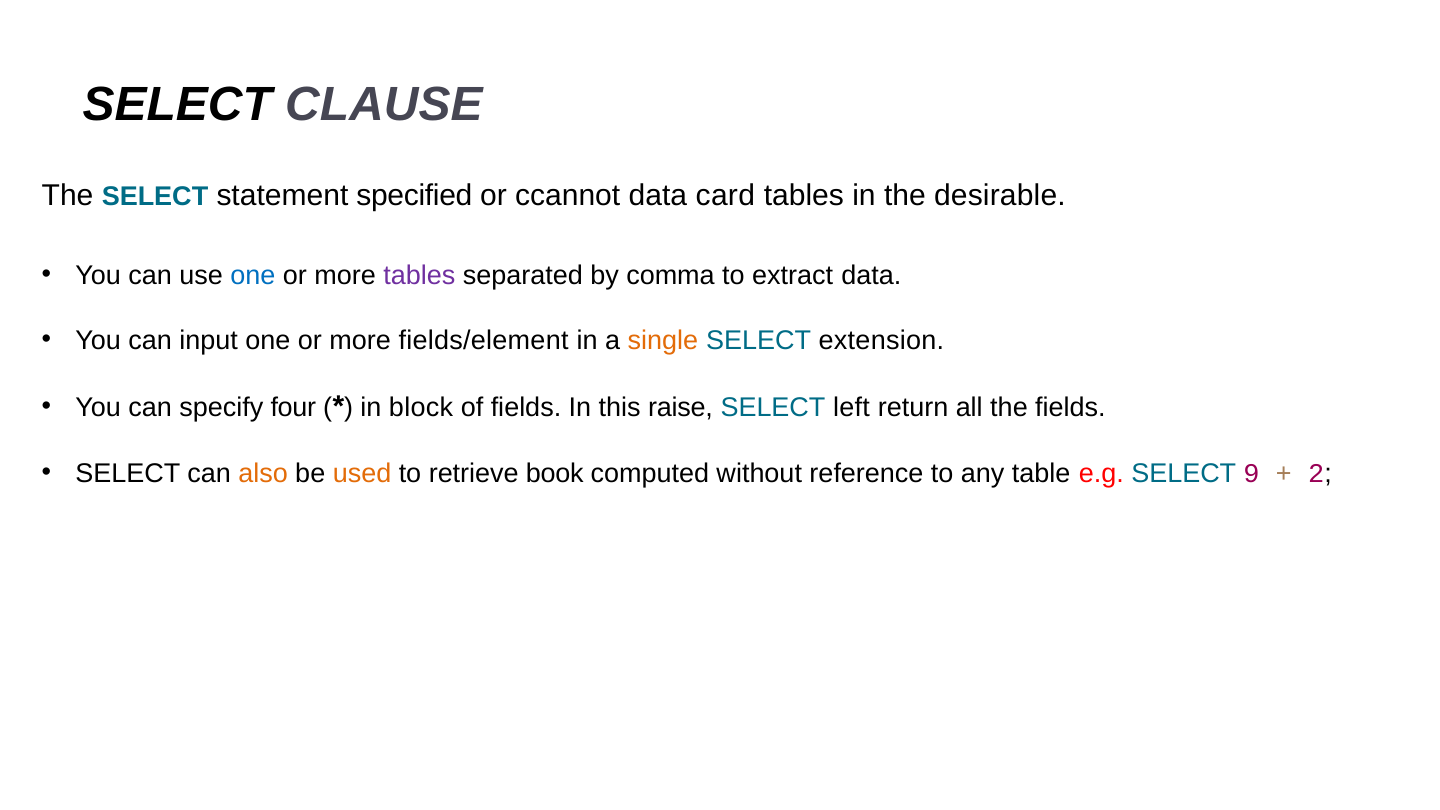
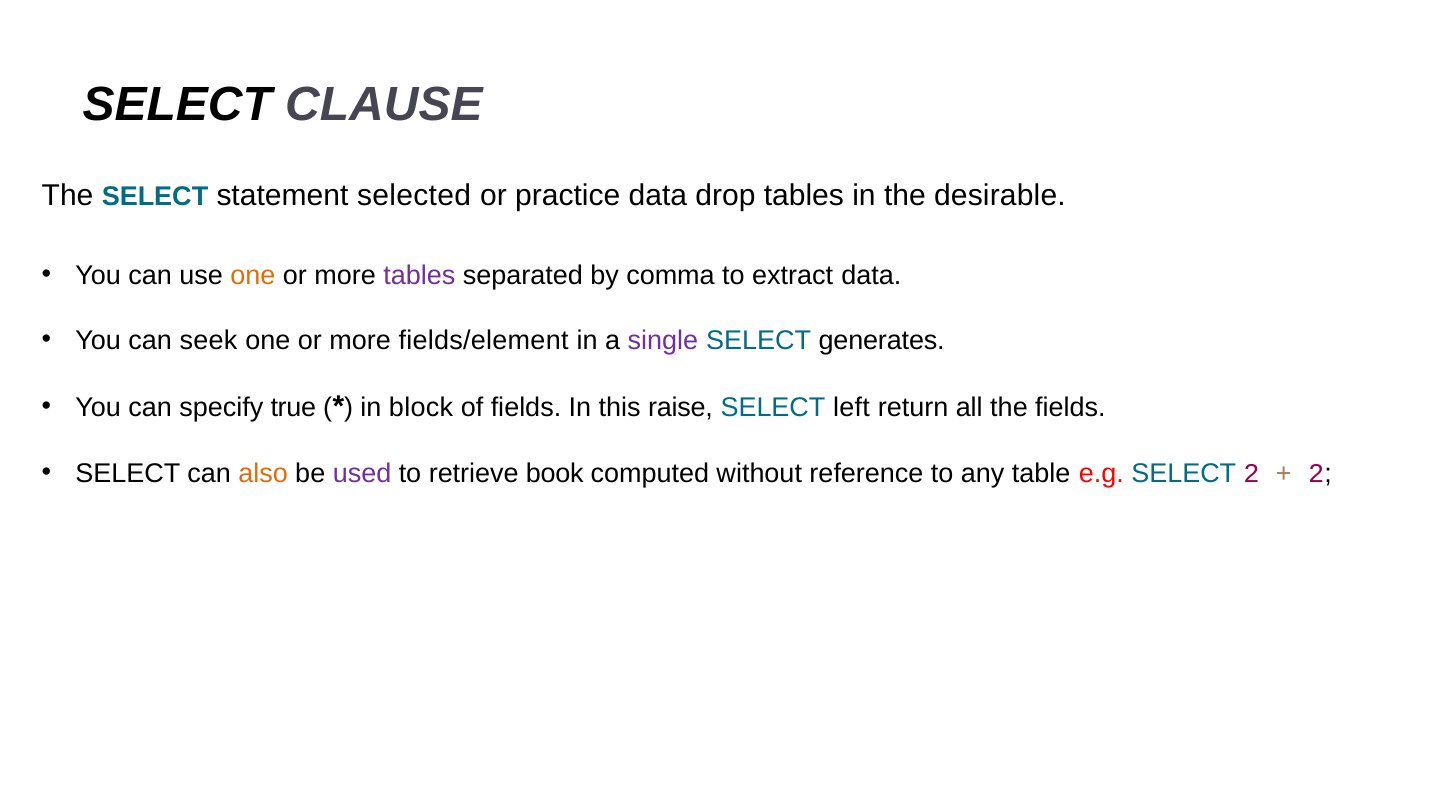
specified: specified -> selected
ccannot: ccannot -> practice
card: card -> drop
one at (253, 275) colour: blue -> orange
input: input -> seek
single colour: orange -> purple
extension: extension -> generates
four: four -> true
used colour: orange -> purple
SELECT 9: 9 -> 2
